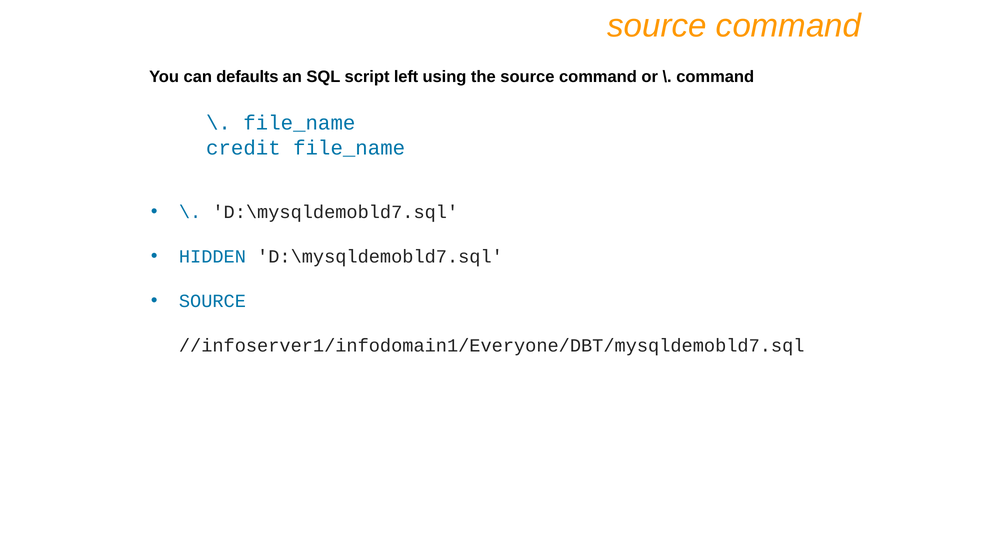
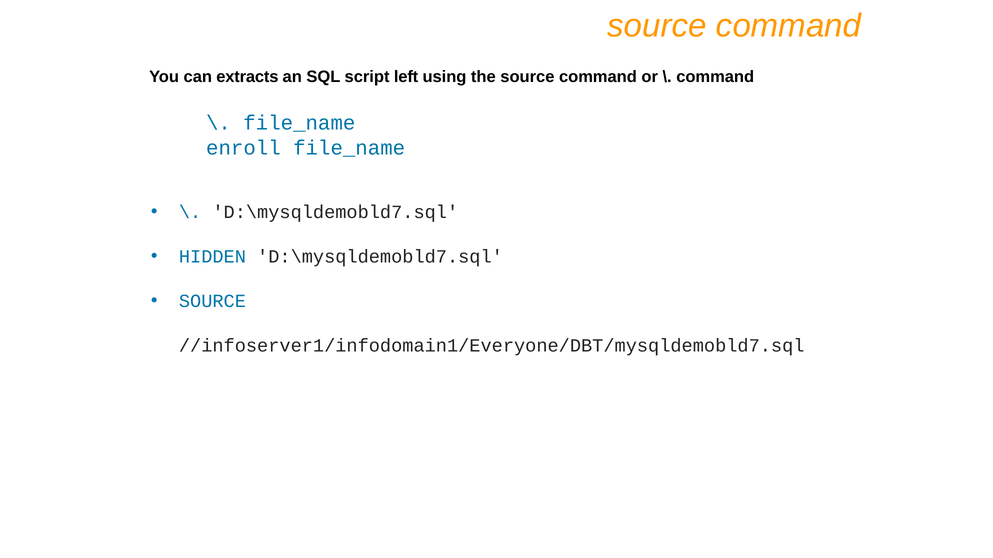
defaults: defaults -> extracts
credit: credit -> enroll
